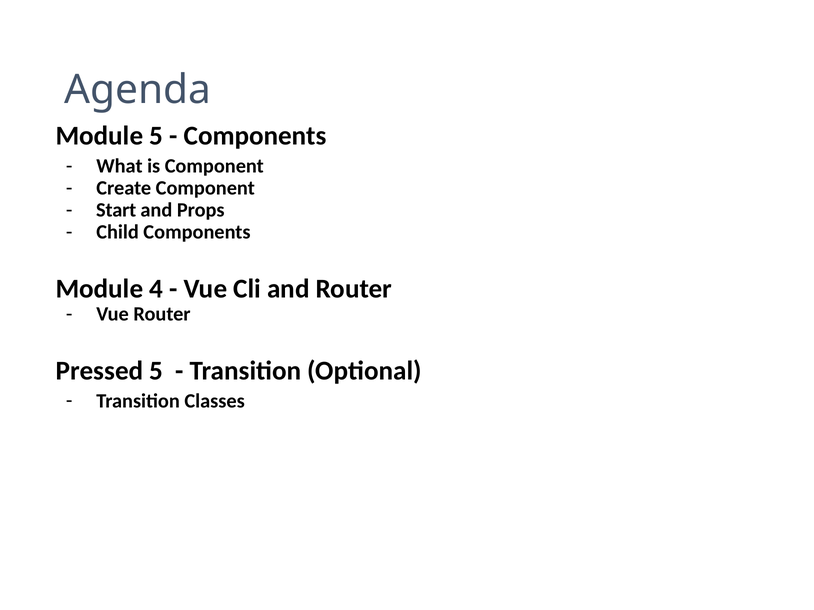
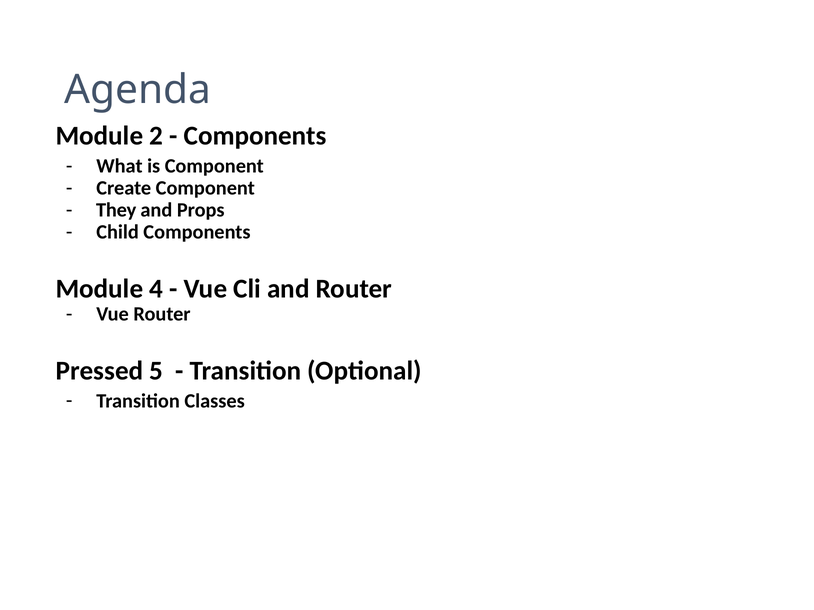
Module 5: 5 -> 2
Start: Start -> They
